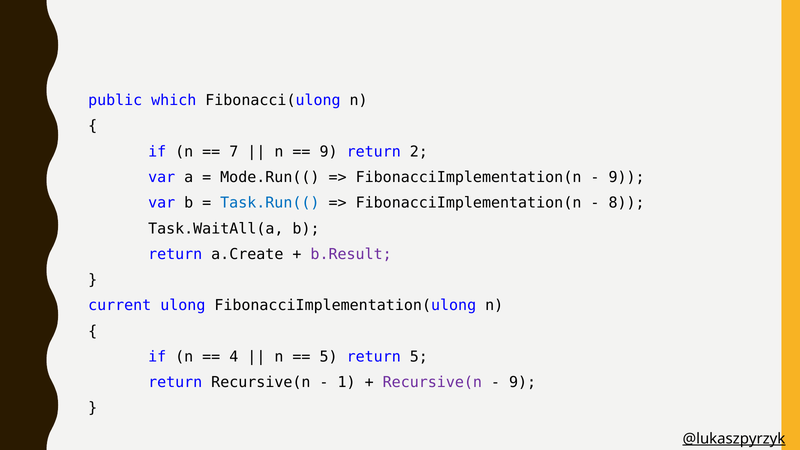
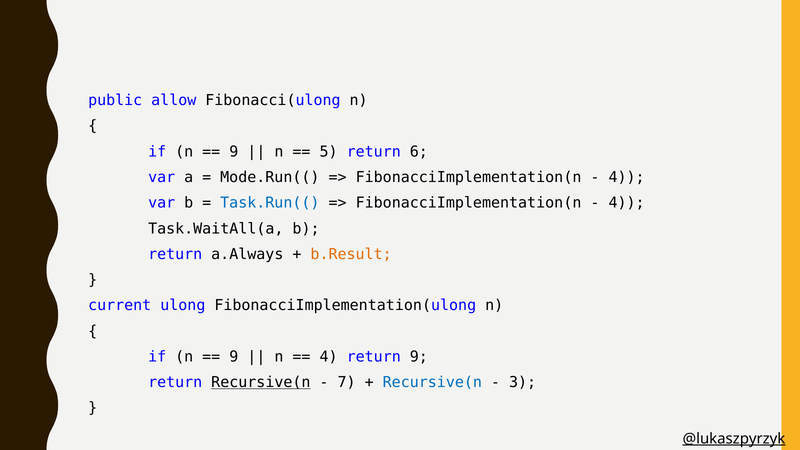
which: which -> allow
7 at (234, 152): 7 -> 9
9 at (329, 152): 9 -> 5
2: 2 -> 6
9 at (627, 177): 9 -> 4
8 at (627, 203): 8 -> 4
a.Create: a.Create -> a.Always
b.Result colour: purple -> orange
4 at (234, 357): 4 -> 9
5 at (329, 357): 5 -> 4
return 5: 5 -> 9
Recursive(n at (261, 382) underline: none -> present
1: 1 -> 7
Recursive(n at (432, 382) colour: purple -> blue
9 at (523, 382): 9 -> 3
